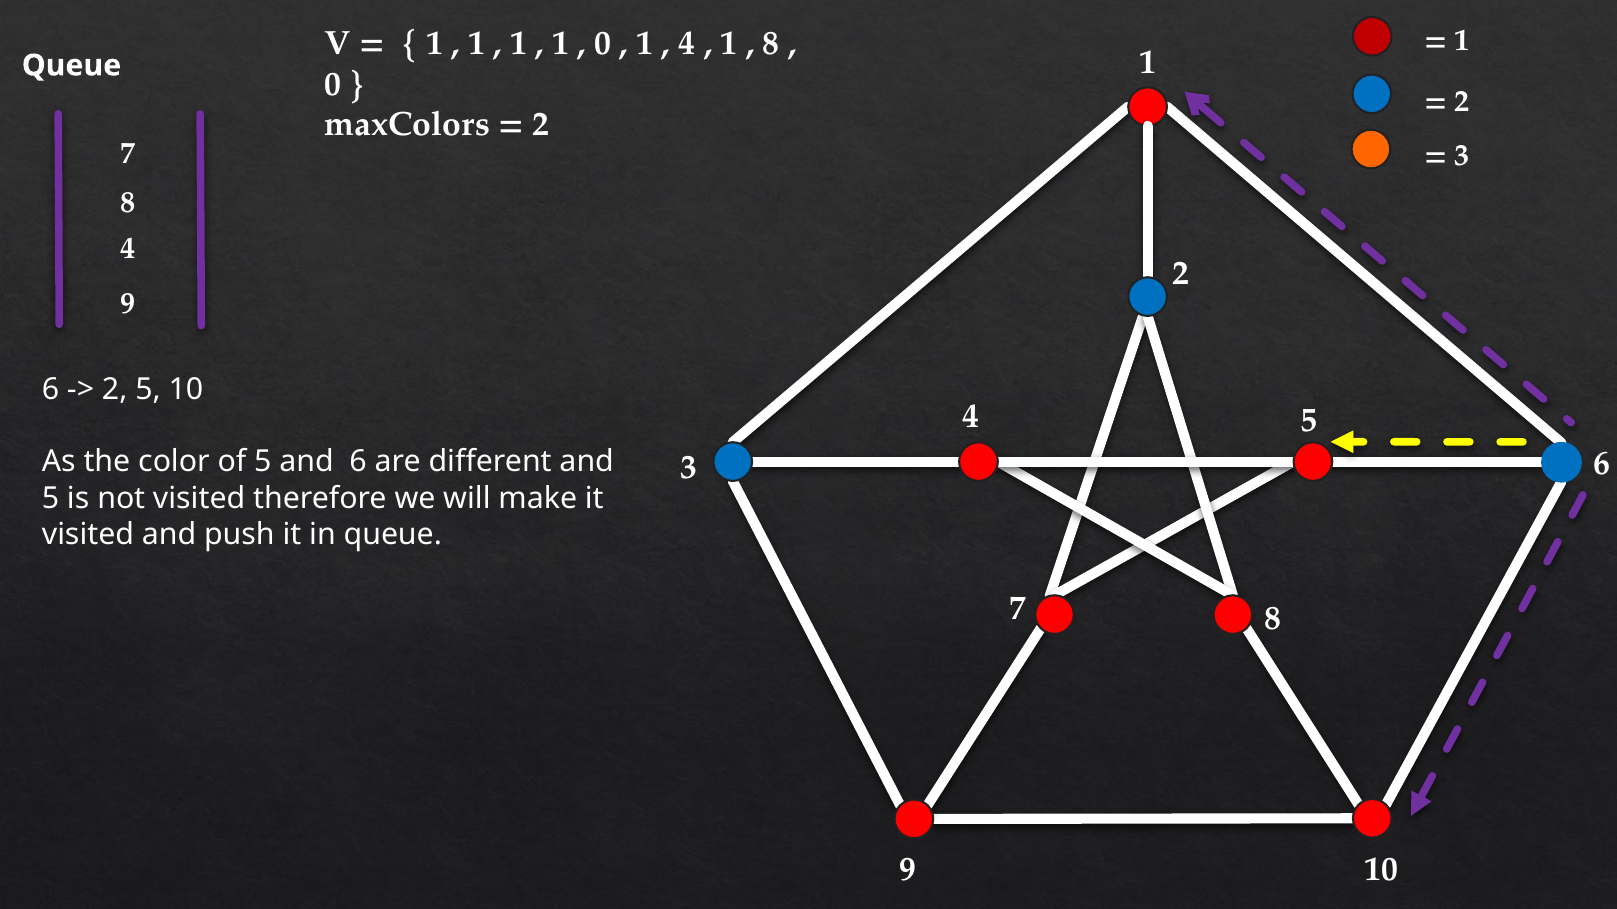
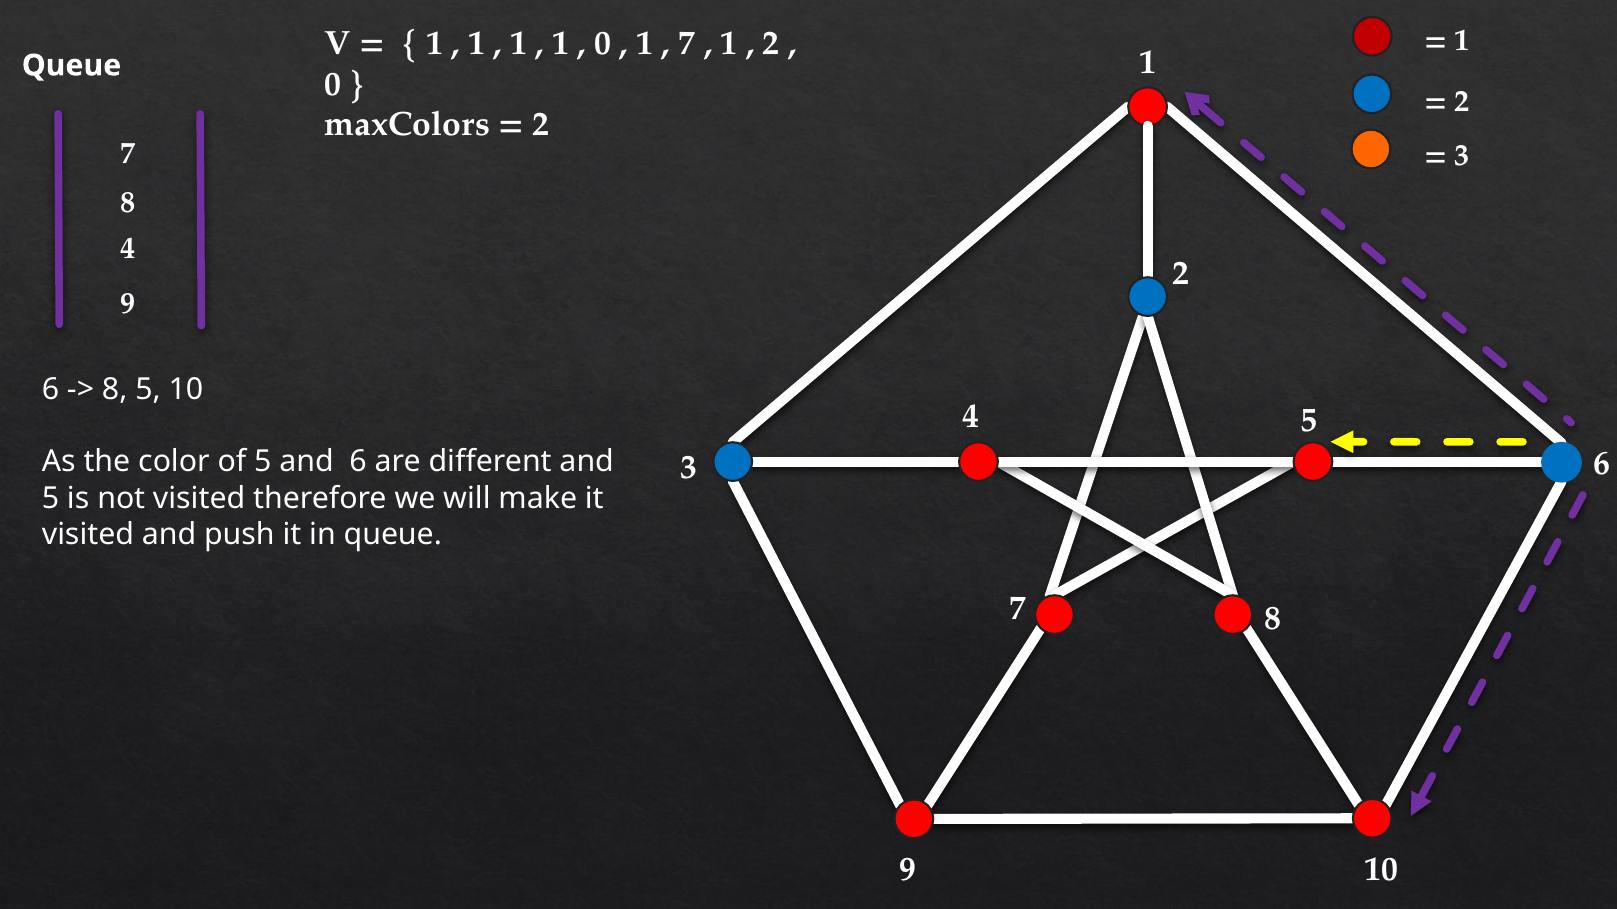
4 at (687, 44): 4 -> 7
8 at (771, 44): 8 -> 2
2 at (115, 389): 2 -> 8
